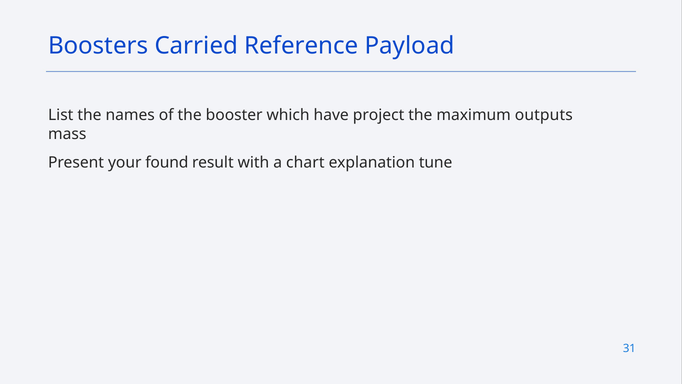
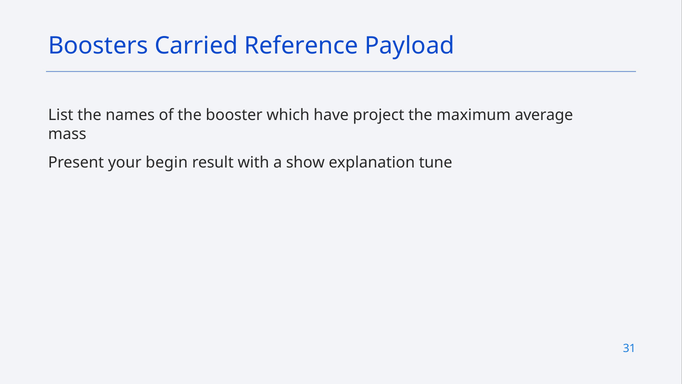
outputs: outputs -> average
found: found -> begin
chart: chart -> show
